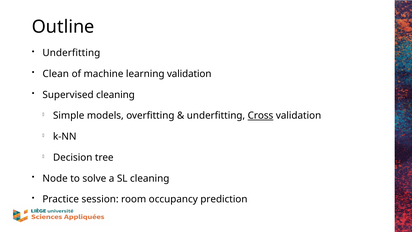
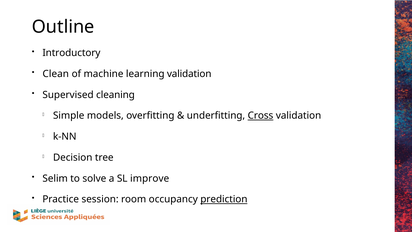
Underfitting at (71, 53): Underfitting -> Introductory
Node: Node -> Selim
SL cleaning: cleaning -> improve
prediction underline: none -> present
